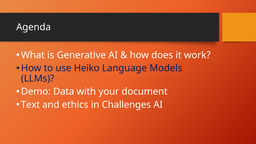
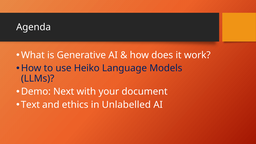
Data: Data -> Next
Challenges: Challenges -> Unlabelled
